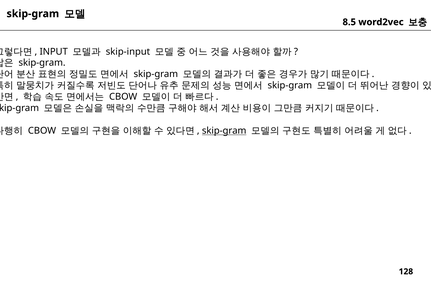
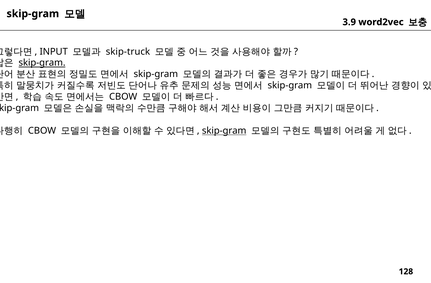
8.5: 8.5 -> 3.9
skip-input: skip-input -> skip-truck
skip-gram at (42, 63) underline: none -> present
